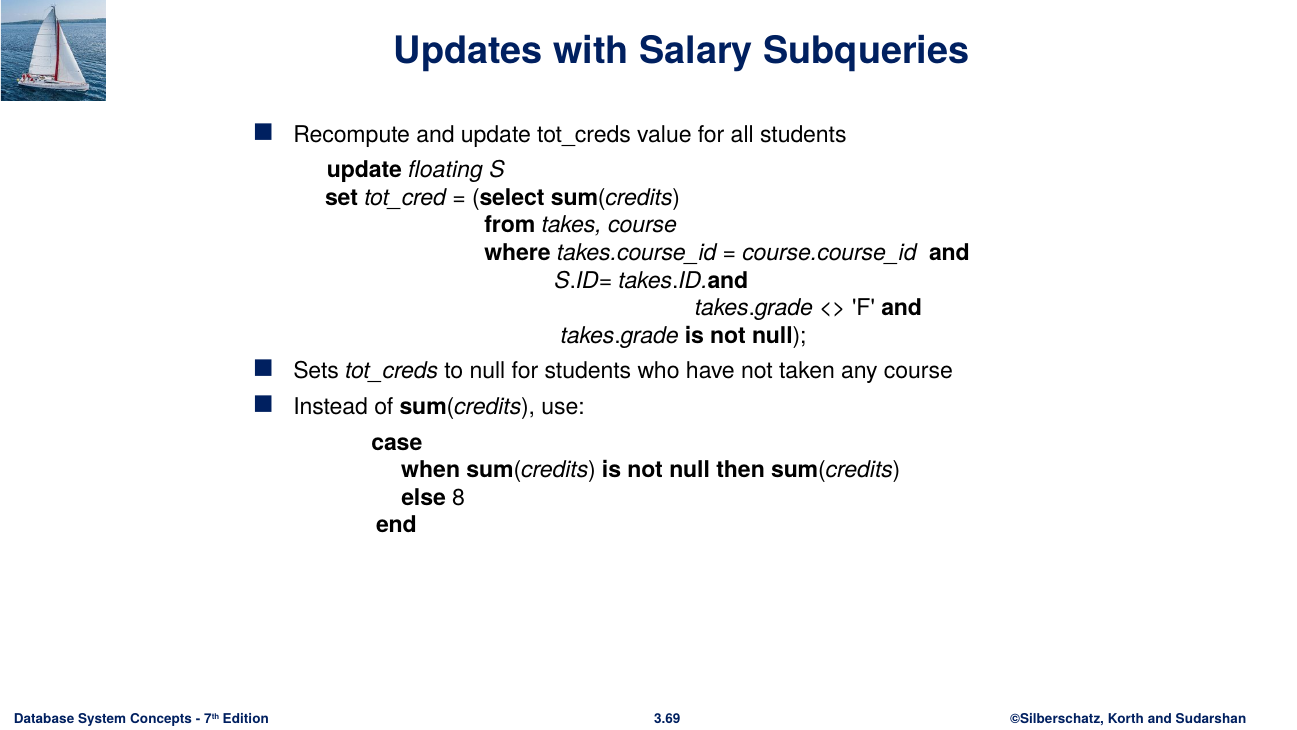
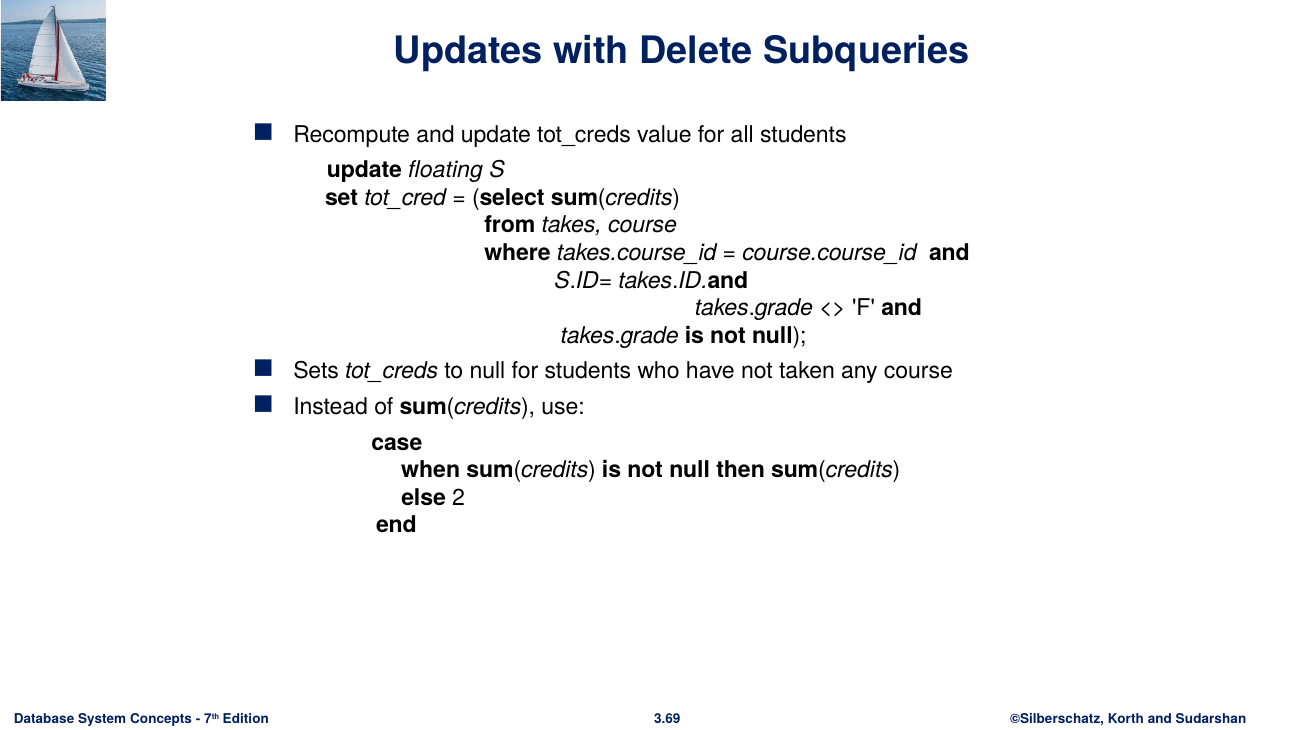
Salary: Salary -> Delete
8: 8 -> 2
